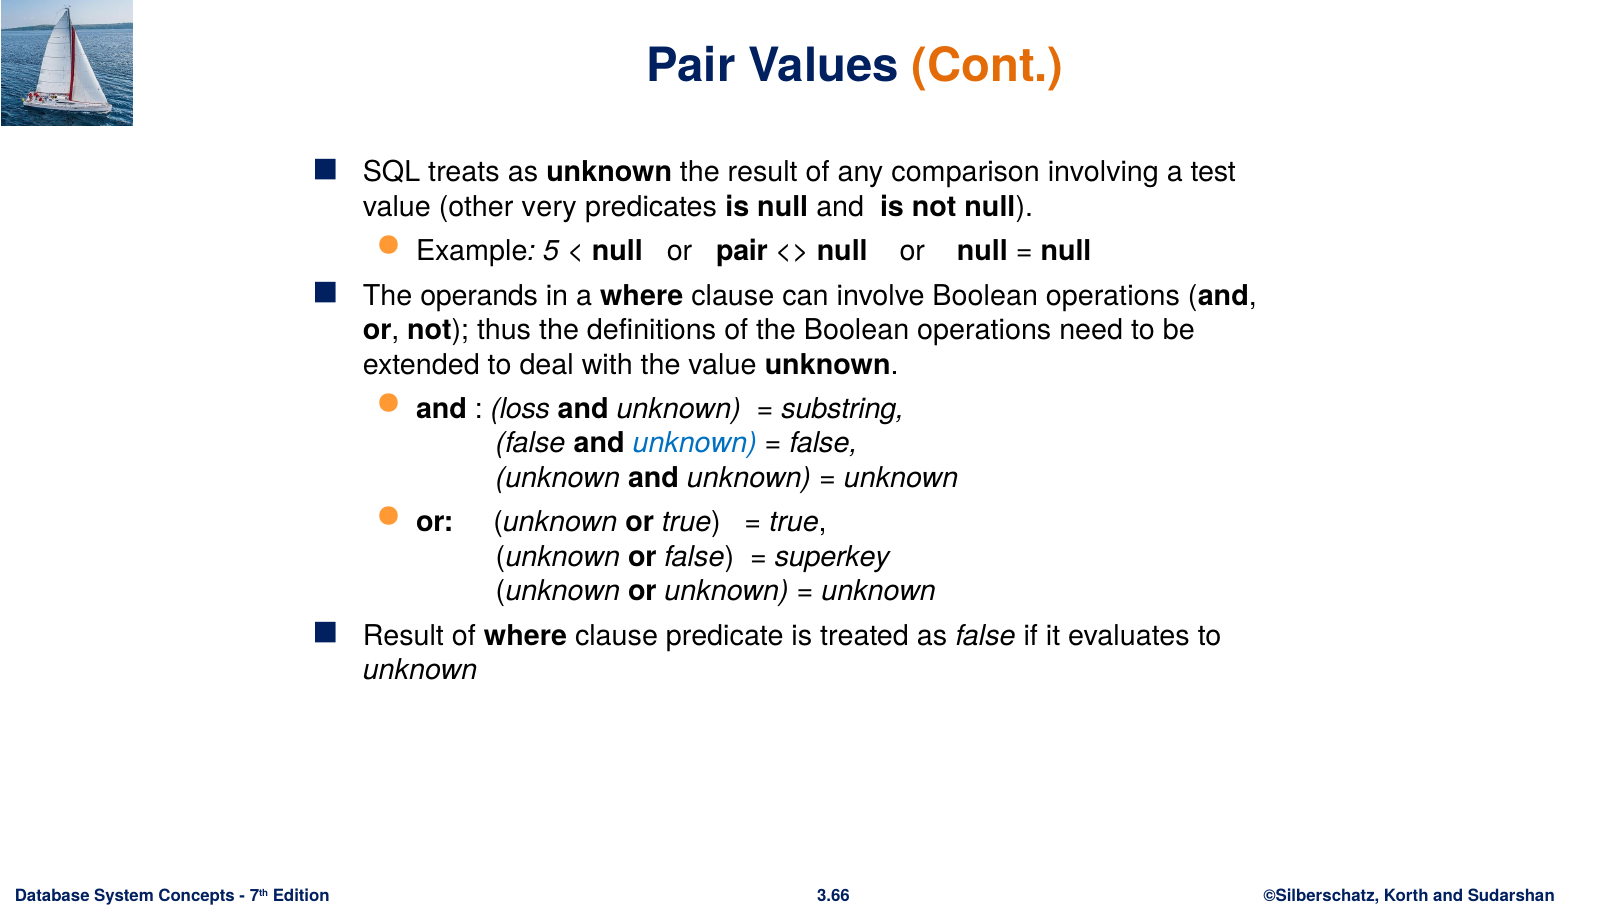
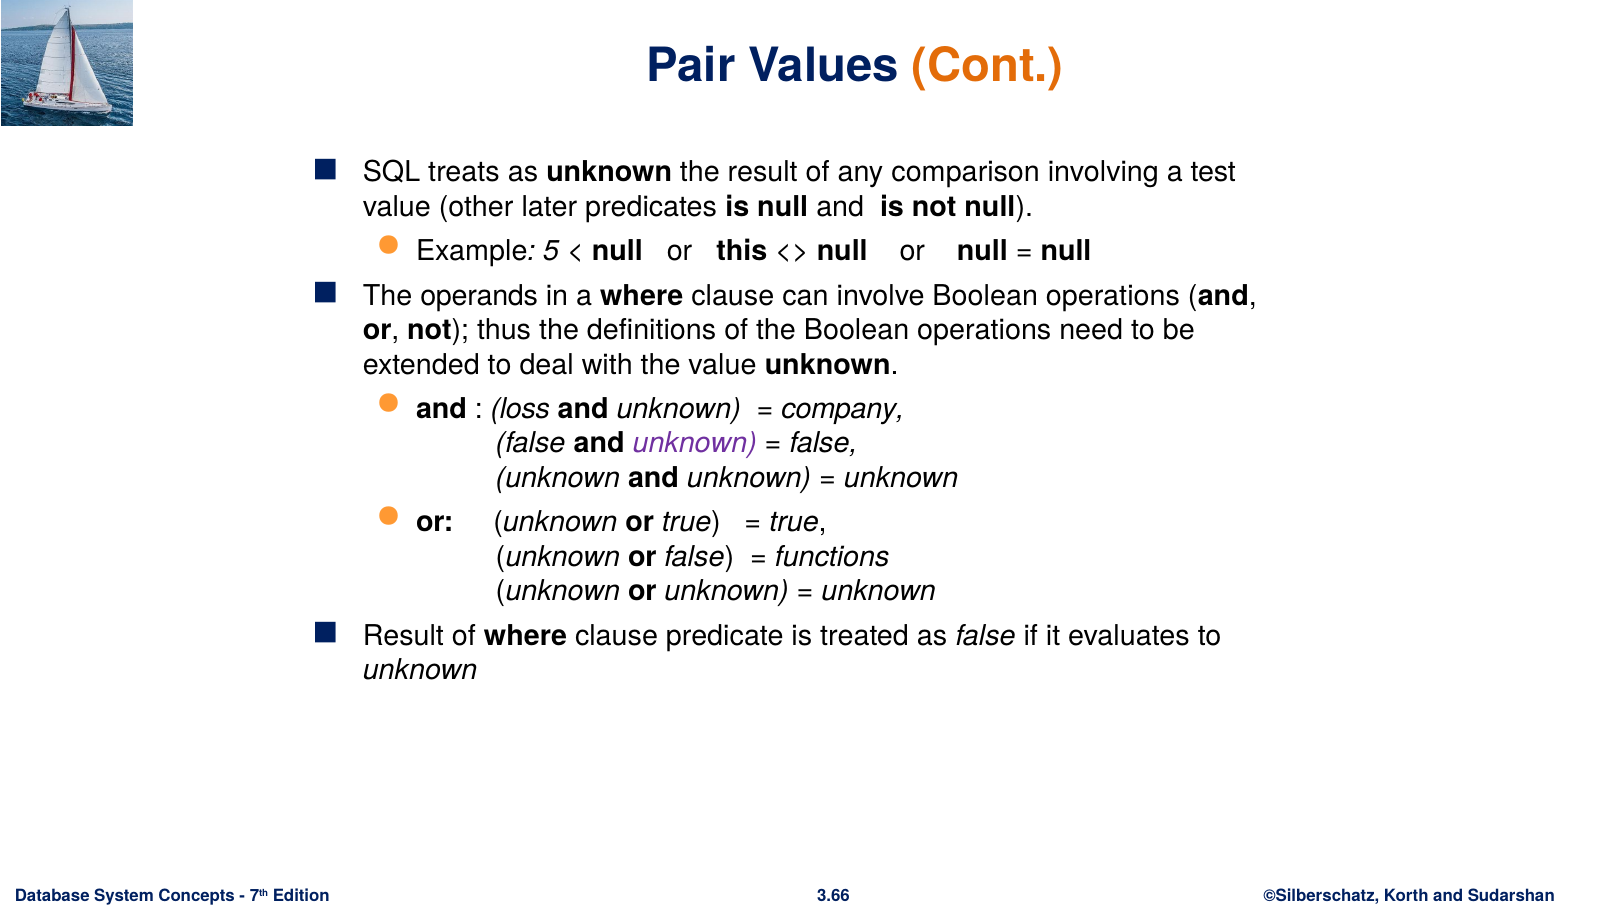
very: very -> later
or pair: pair -> this
substring: substring -> company
unknown at (695, 444) colour: blue -> purple
superkey: superkey -> functions
